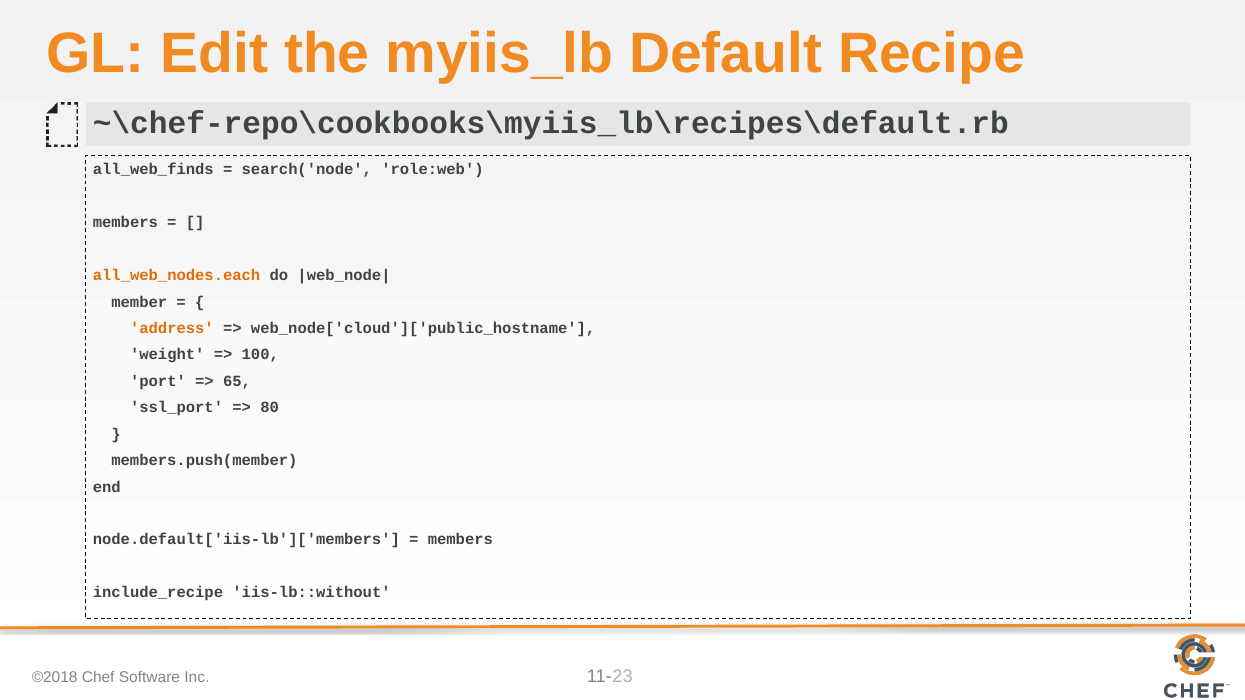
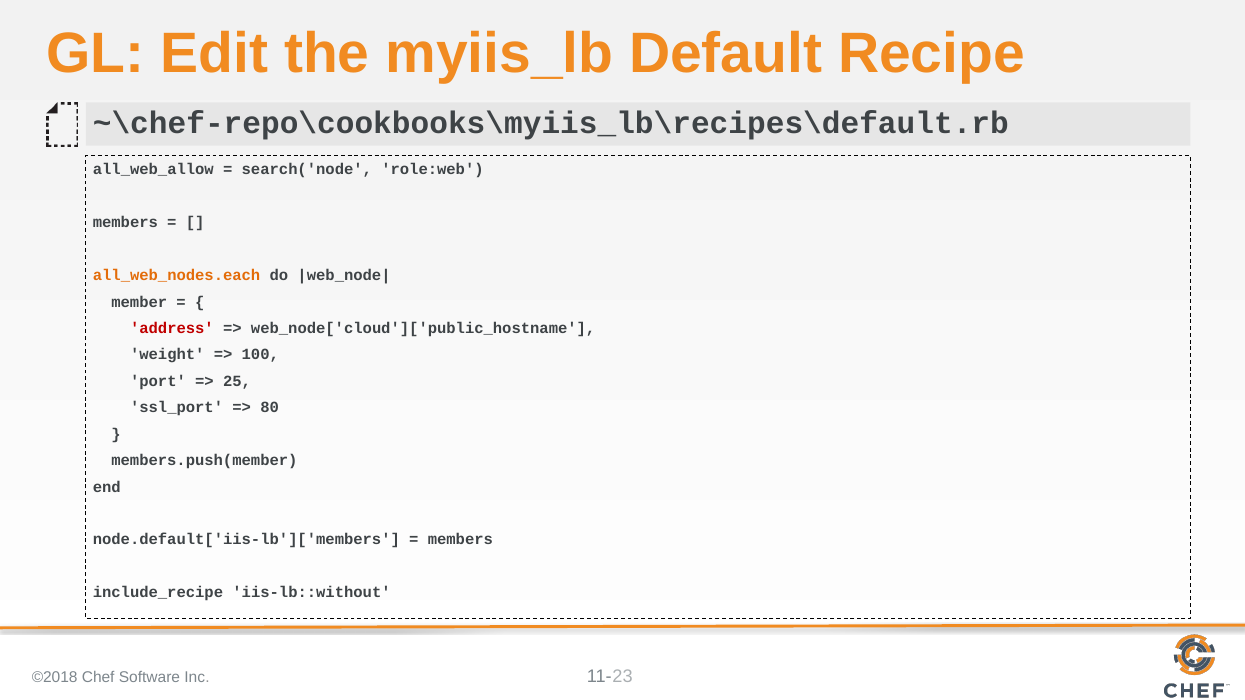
all_web_finds: all_web_finds -> all_web_allow
address colour: orange -> red
65: 65 -> 25
